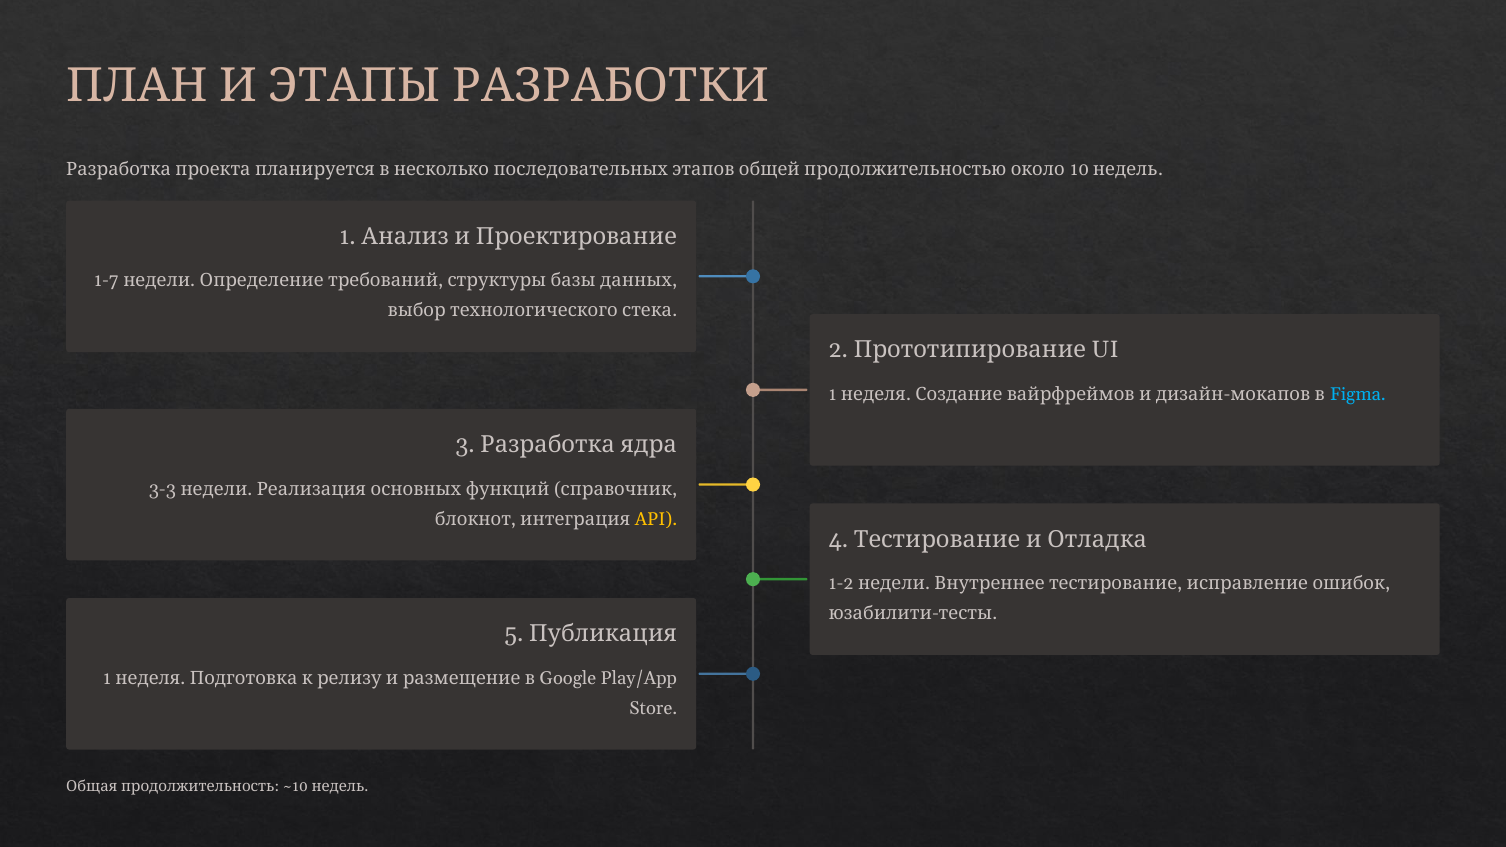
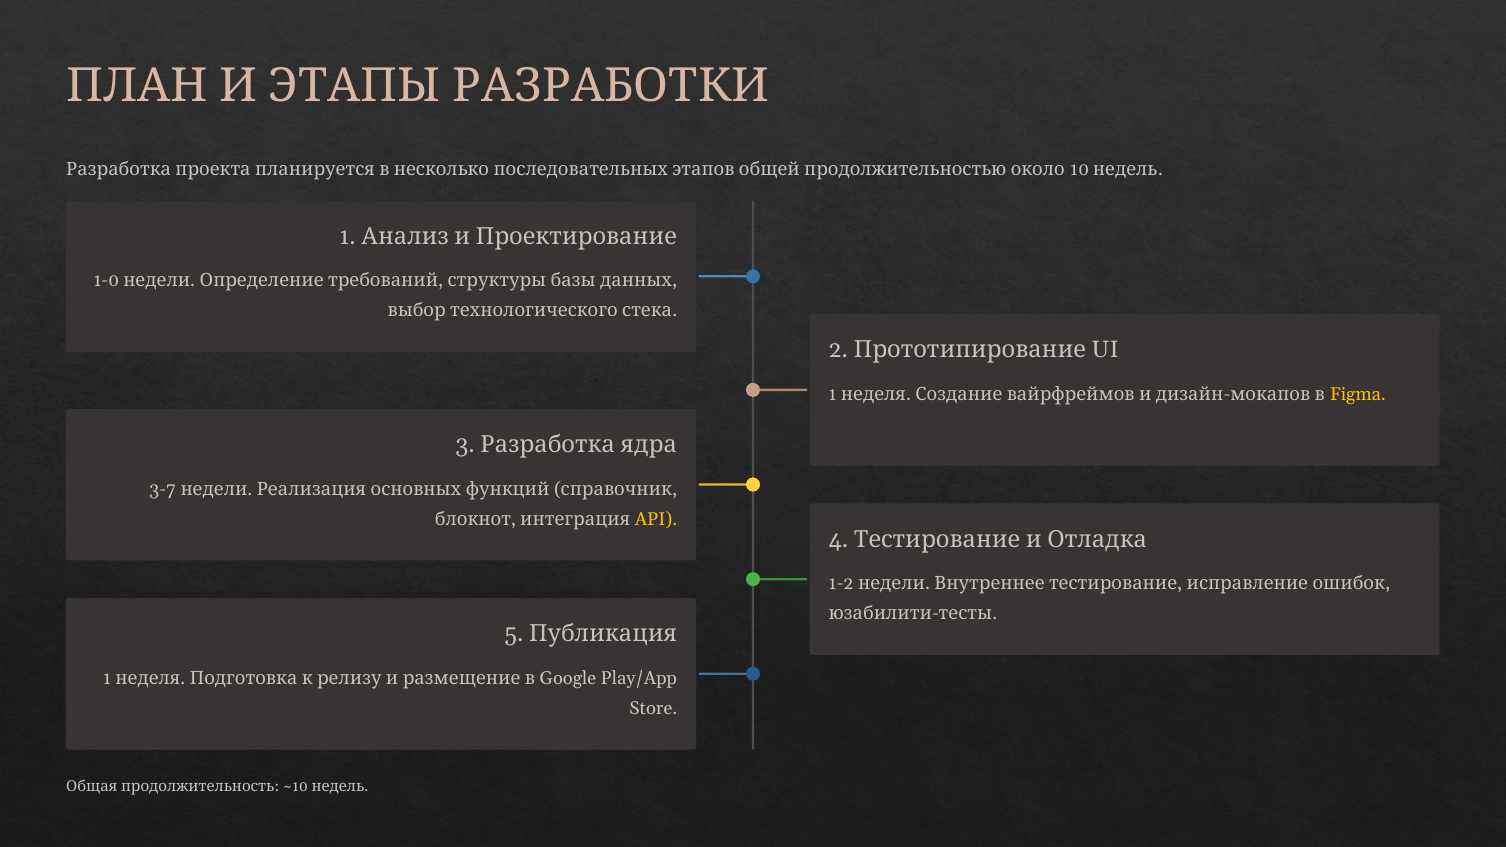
1-7: 1-7 -> 1-0
Figma colour: light blue -> yellow
3-3: 3-3 -> 3-7
